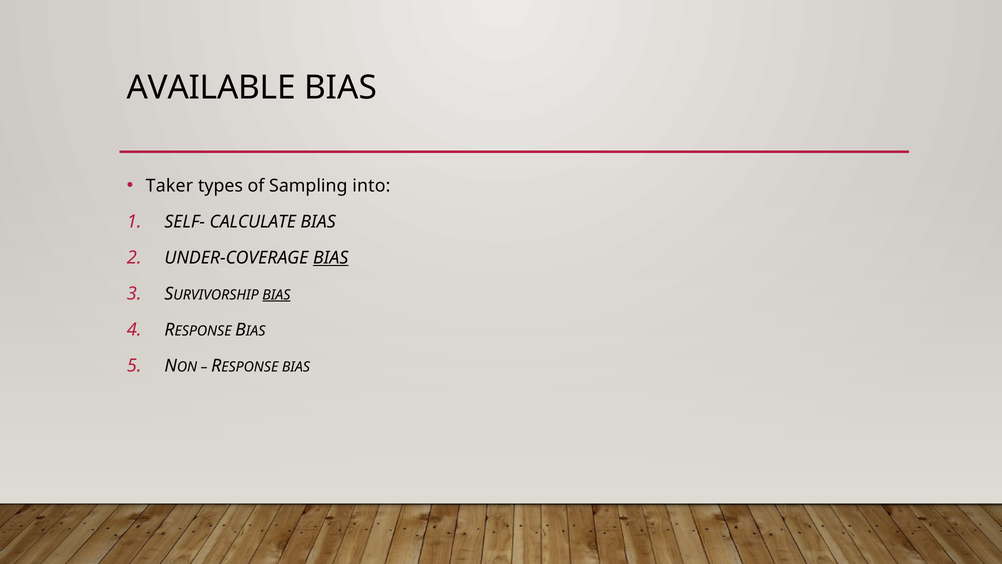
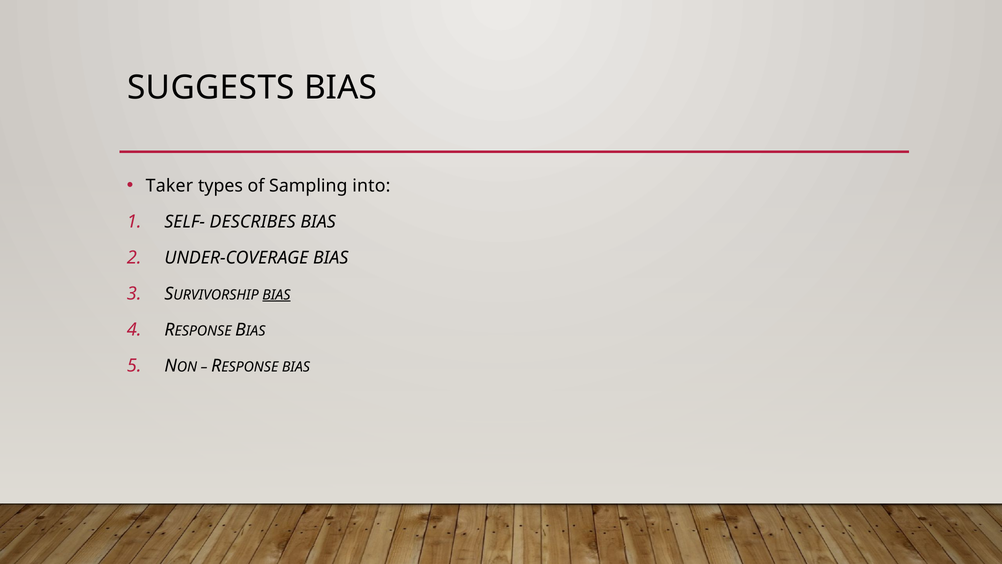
AVAILABLE: AVAILABLE -> SUGGESTS
CALCULATE: CALCULATE -> DESCRIBES
BIAS at (331, 258) underline: present -> none
